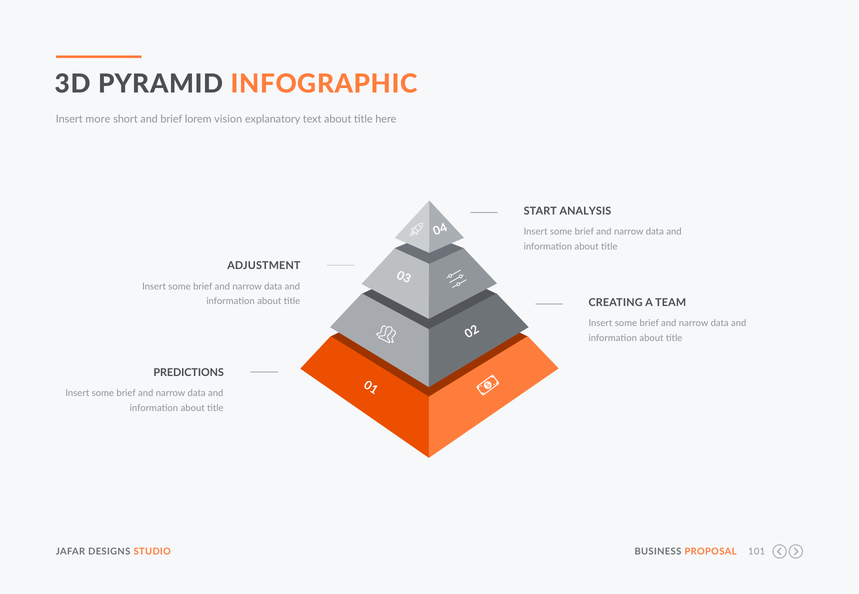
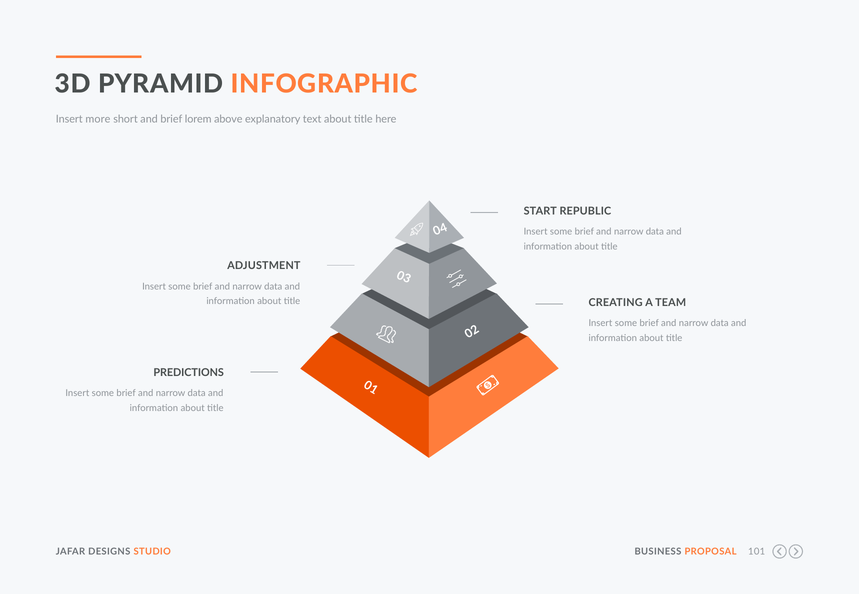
vision: vision -> above
ANALYSIS: ANALYSIS -> REPUBLIC
